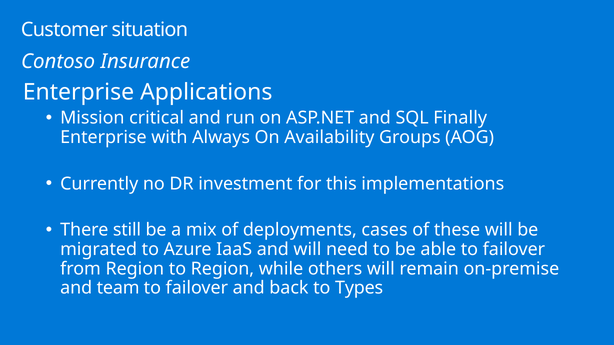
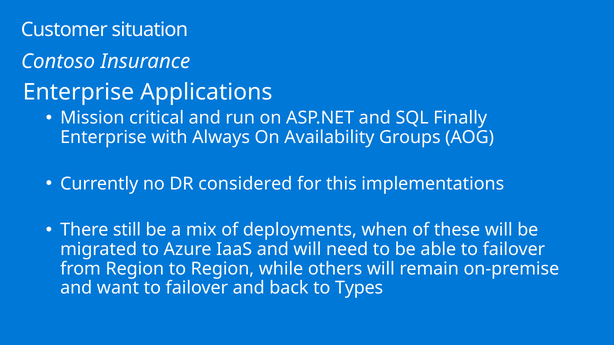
investment: investment -> considered
cases: cases -> when
team: team -> want
